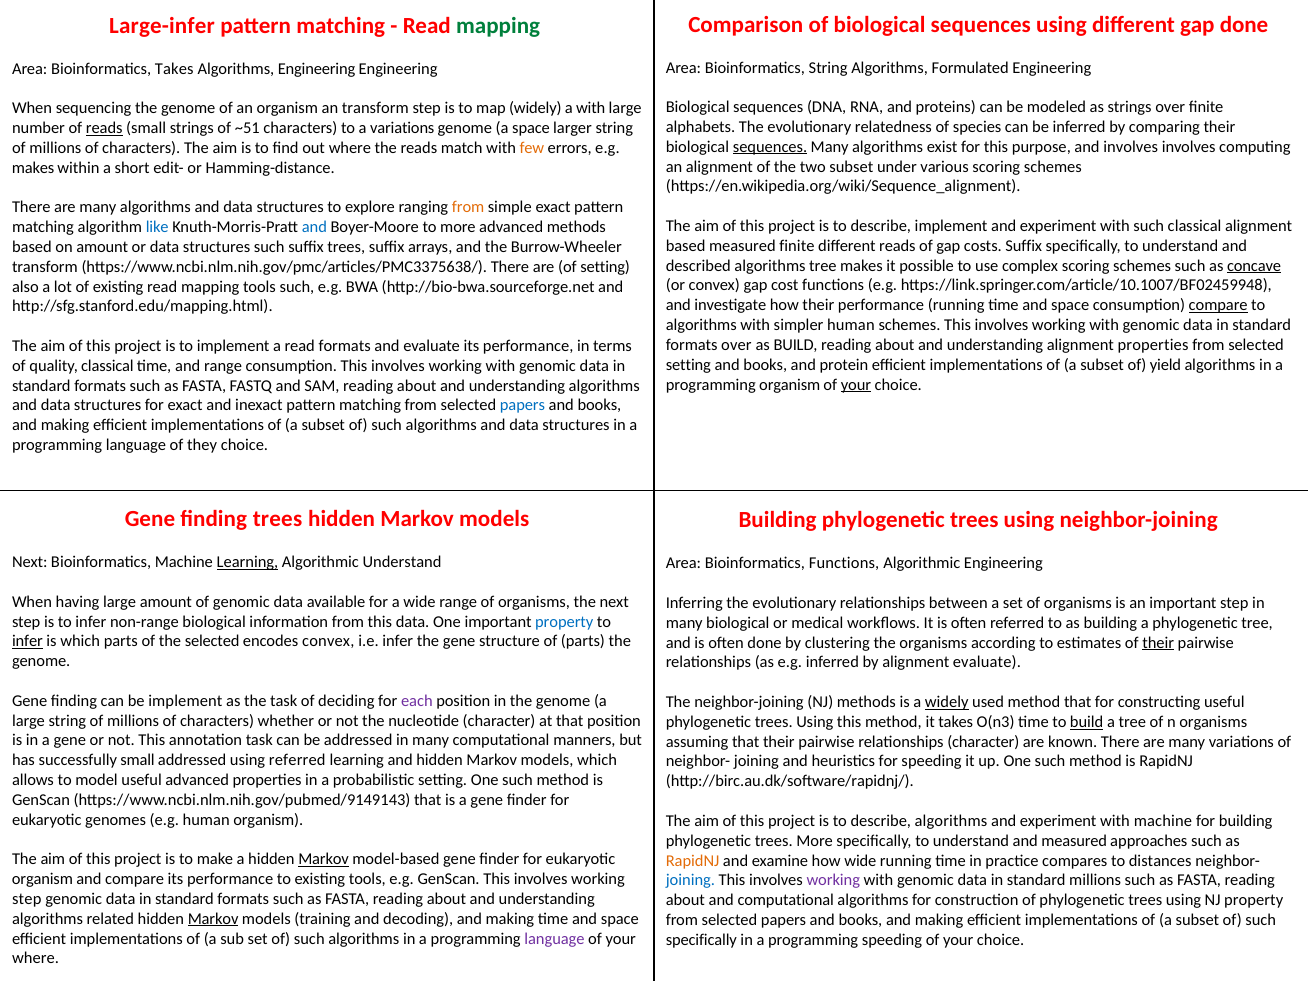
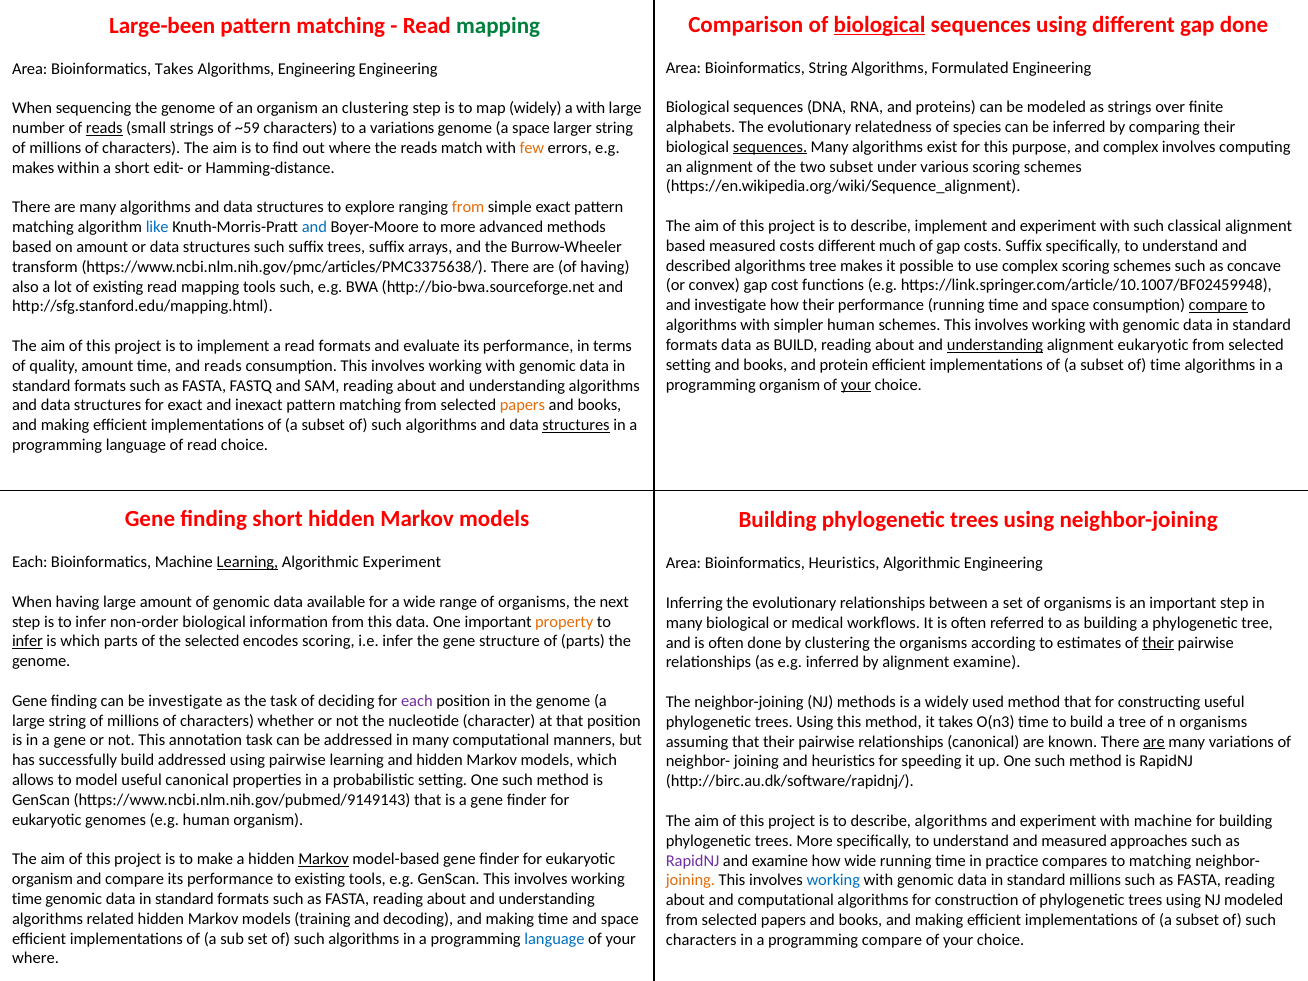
biological at (880, 25) underline: none -> present
Large-infer: Large-infer -> Large-been
an transform: transform -> clustering
~51: ~51 -> ~59
and involves: involves -> complex
measured finite: finite -> costs
different reads: reads -> much
concave underline: present -> none
of setting: setting -> having
formats over: over -> data
understanding at (995, 345) underline: none -> present
alignment properties: properties -> eukaryotic
of yield: yield -> time
quality classical: classical -> amount
and range: range -> reads
papers at (522, 405) colour: blue -> orange
structures at (576, 425) underline: none -> present
of they: they -> read
finding trees: trees -> short
Next at (30, 562): Next -> Each
Algorithmic Understand: Understand -> Experiment
Bioinformatics Functions: Functions -> Heuristics
non-range: non-range -> non-order
property at (564, 622) colour: blue -> orange
encodes convex: convex -> scoring
alignment evaluate: evaluate -> examine
be implement: implement -> investigate
widely at (947, 702) underline: present -> none
build at (1087, 722) underline: present -> none
relationships character: character -> canonical
are at (1154, 742) underline: none -> present
successfully small: small -> build
using referred: referred -> pairwise
useful advanced: advanced -> canonical
RapidNJ at (693, 860) colour: orange -> purple
to distances: distances -> matching
joining at (690, 880) colour: blue -> orange
working at (833, 880) colour: purple -> blue
step at (27, 899): step -> time
NJ property: property -> modeled
Markov at (213, 919) underline: present -> none
language at (554, 938) colour: purple -> blue
specifically at (701, 940): specifically -> characters
programming speeding: speeding -> compare
